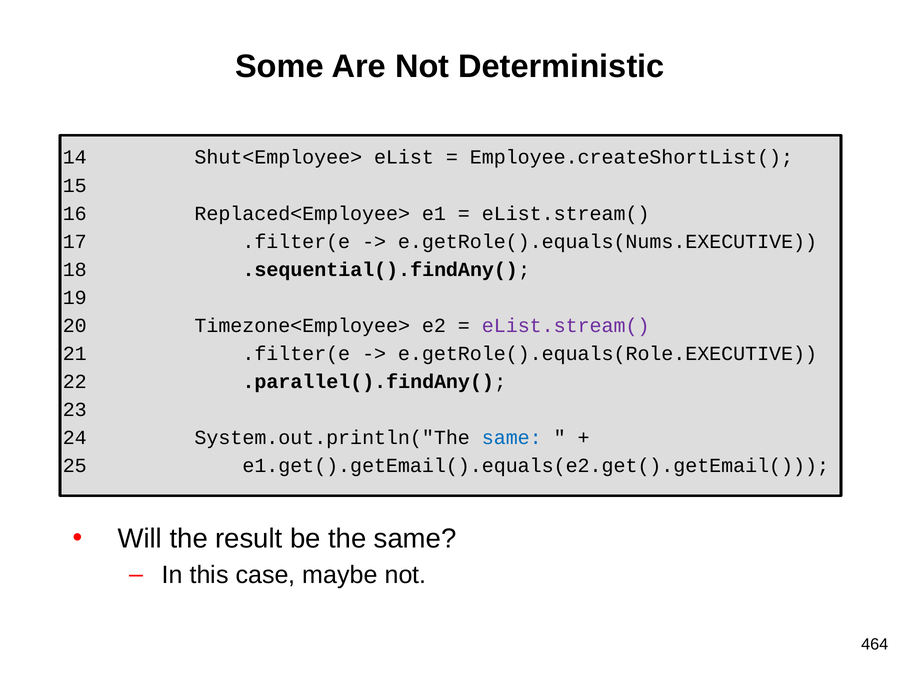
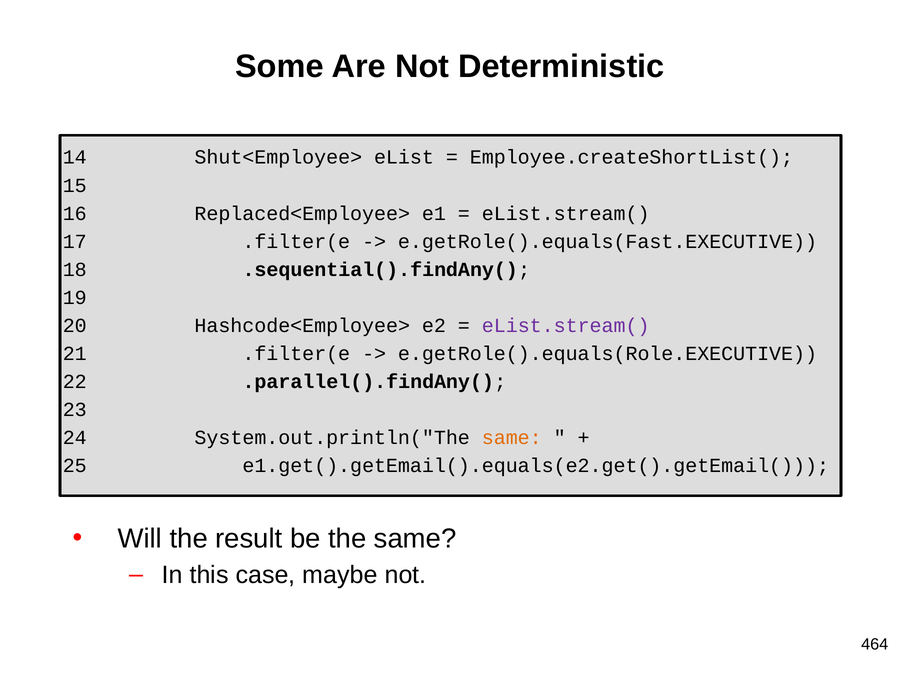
e.getRole().equals(Nums.EXECUTIVE: e.getRole().equals(Nums.EXECUTIVE -> e.getRole().equals(Fast.EXECUTIVE
Timezone<Employee>: Timezone<Employee> -> Hashcode<Employee>
same at (512, 438) colour: blue -> orange
